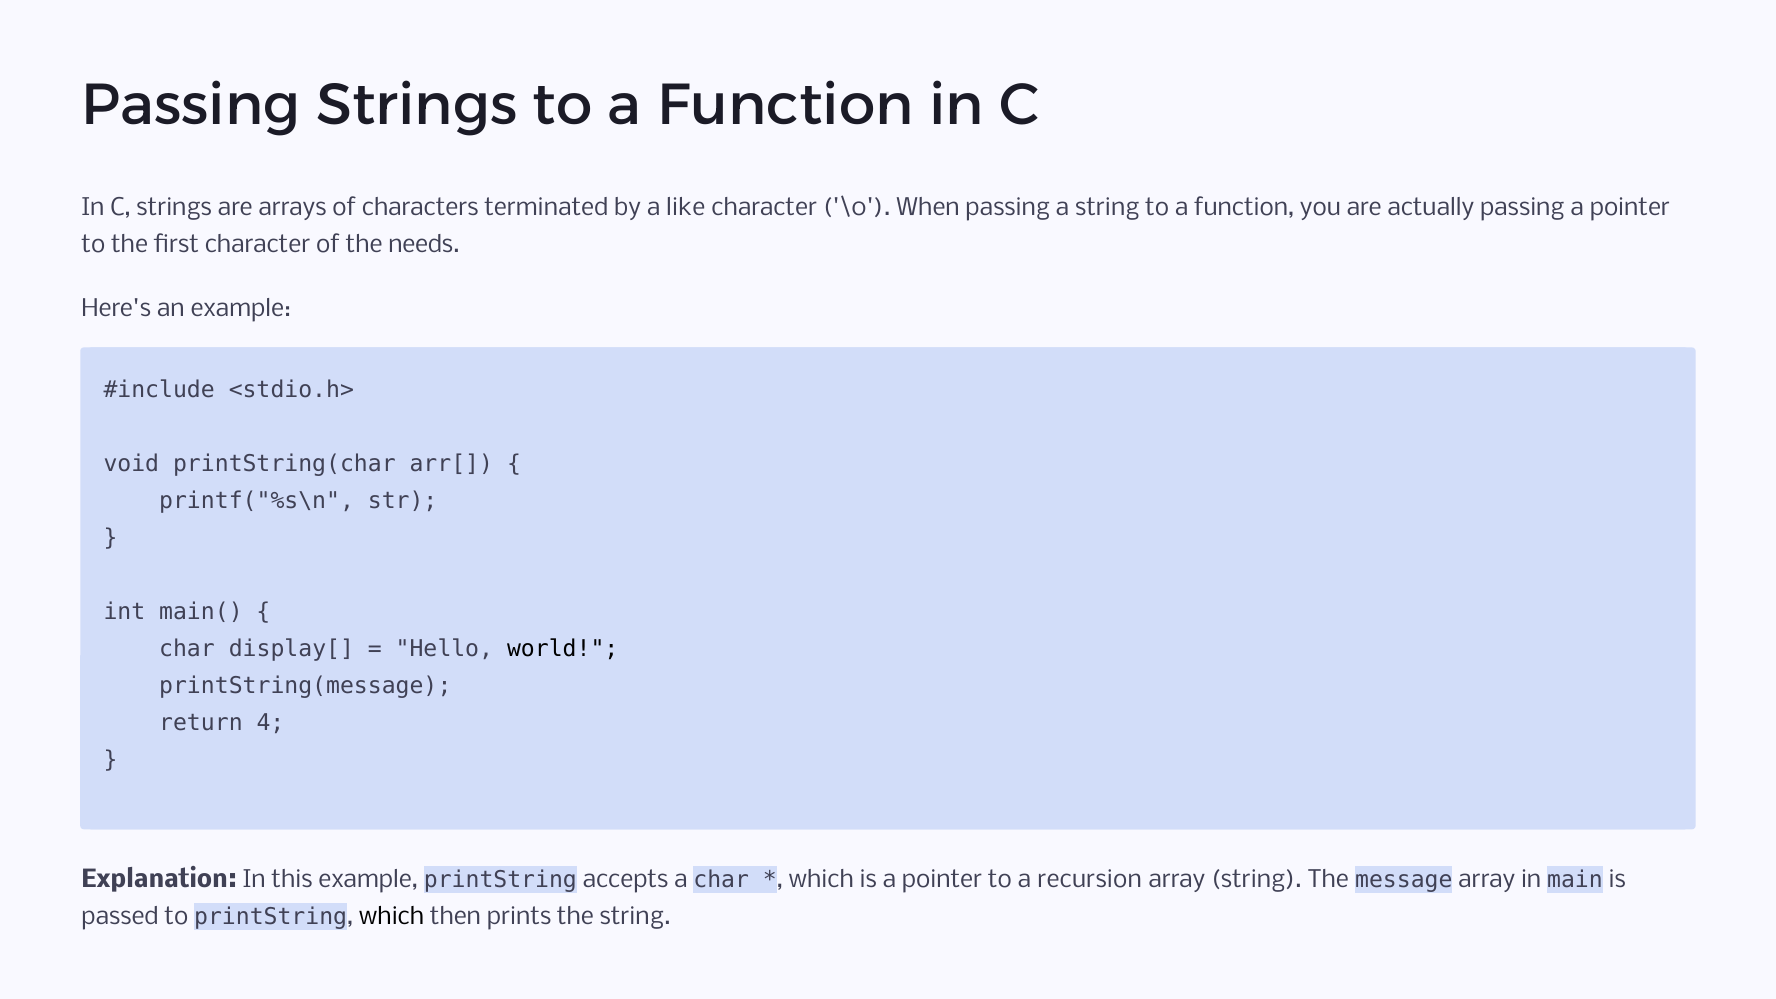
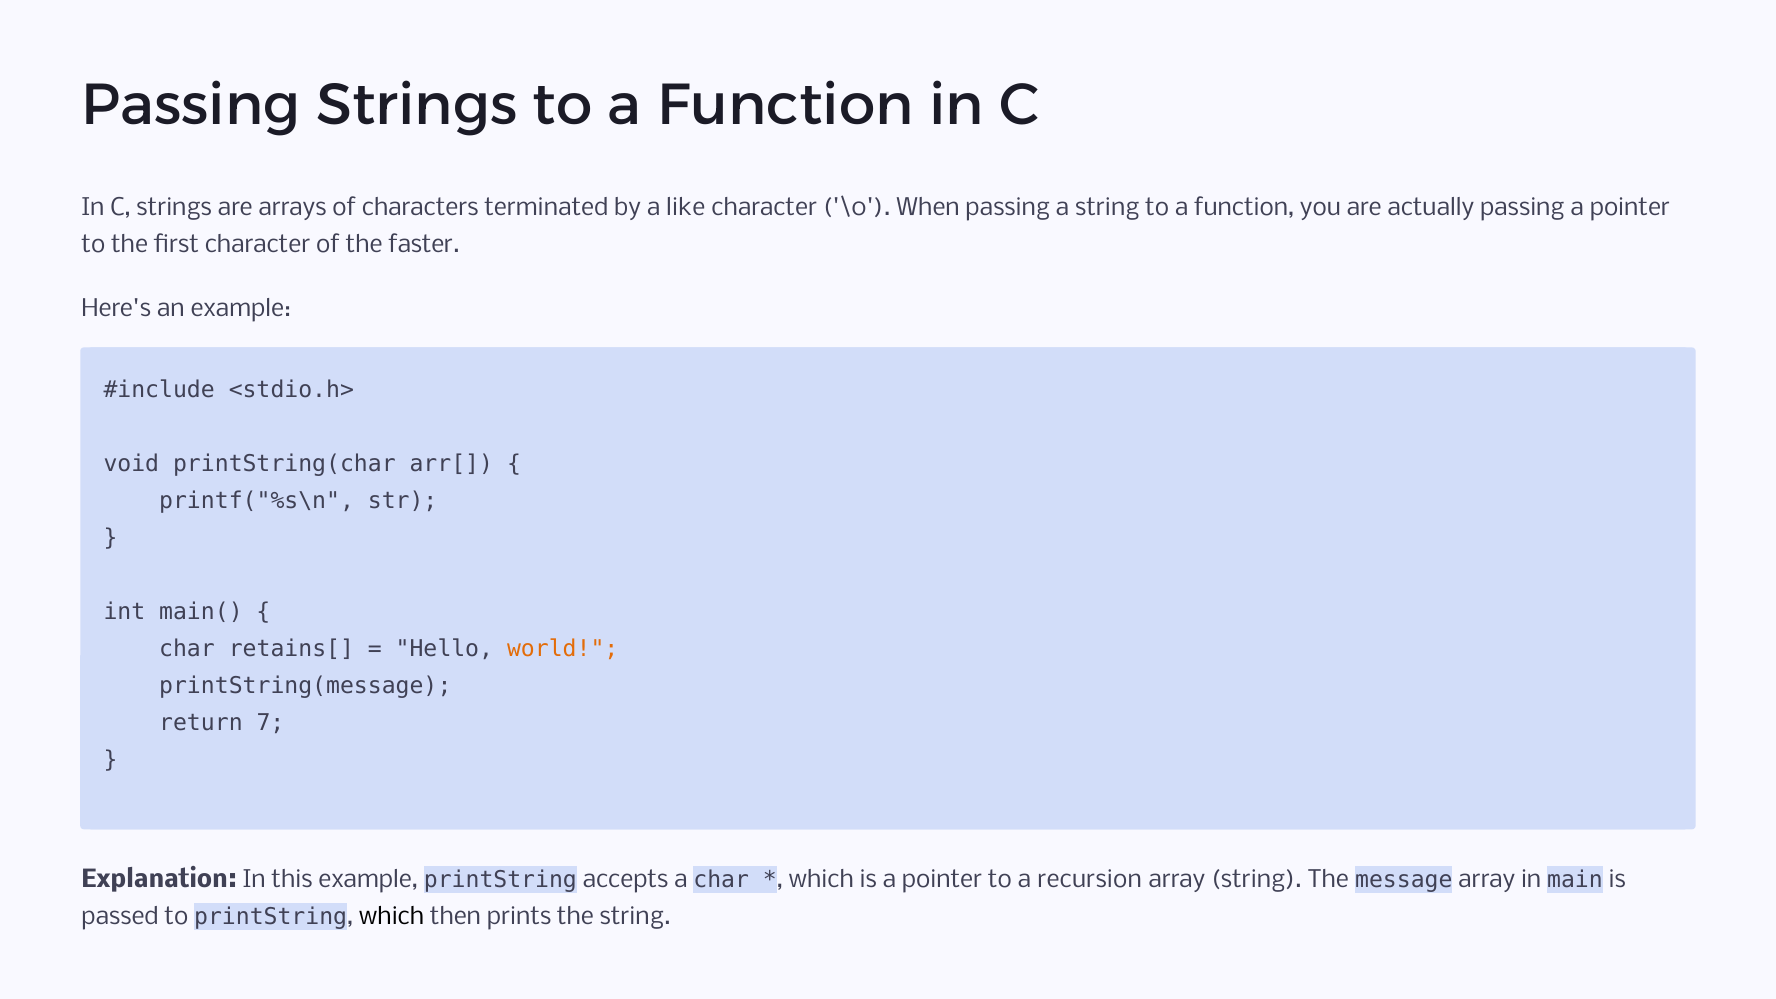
needs: needs -> faster
display[: display[ -> retains[
world colour: black -> orange
4: 4 -> 7
